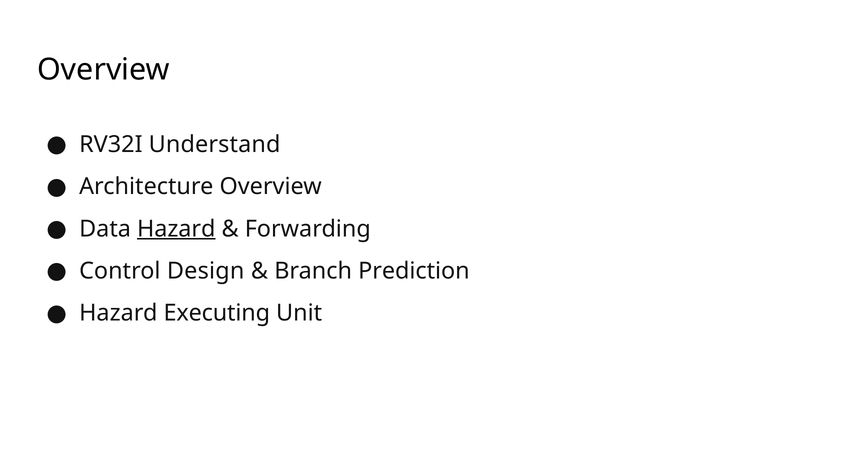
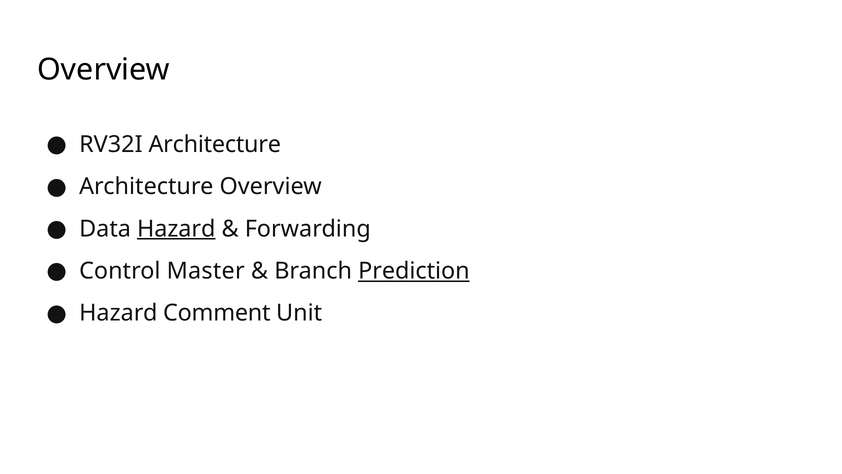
RV32I Understand: Understand -> Architecture
Design: Design -> Master
Prediction underline: none -> present
Executing: Executing -> Comment
